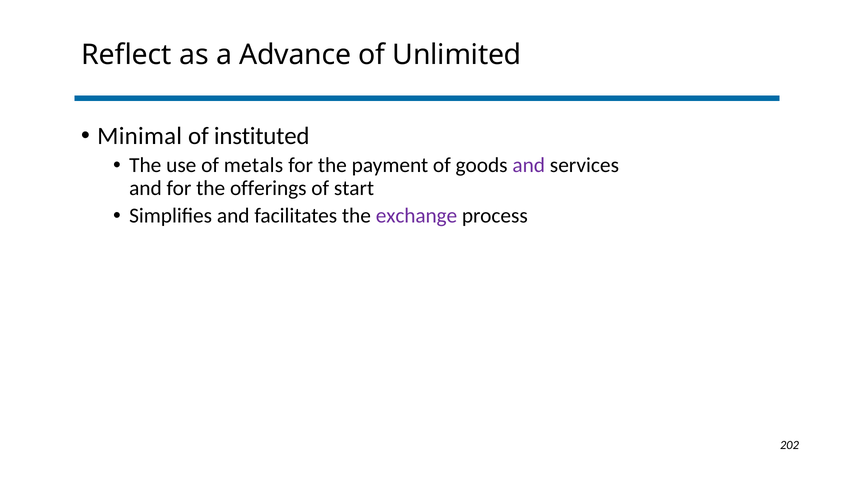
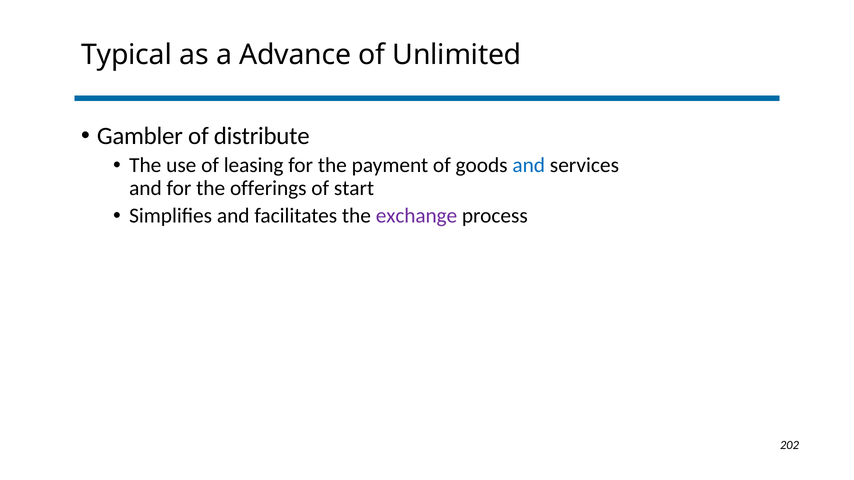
Reflect: Reflect -> Typical
Minimal: Minimal -> Gambler
instituted: instituted -> distribute
metals: metals -> leasing
and at (529, 165) colour: purple -> blue
